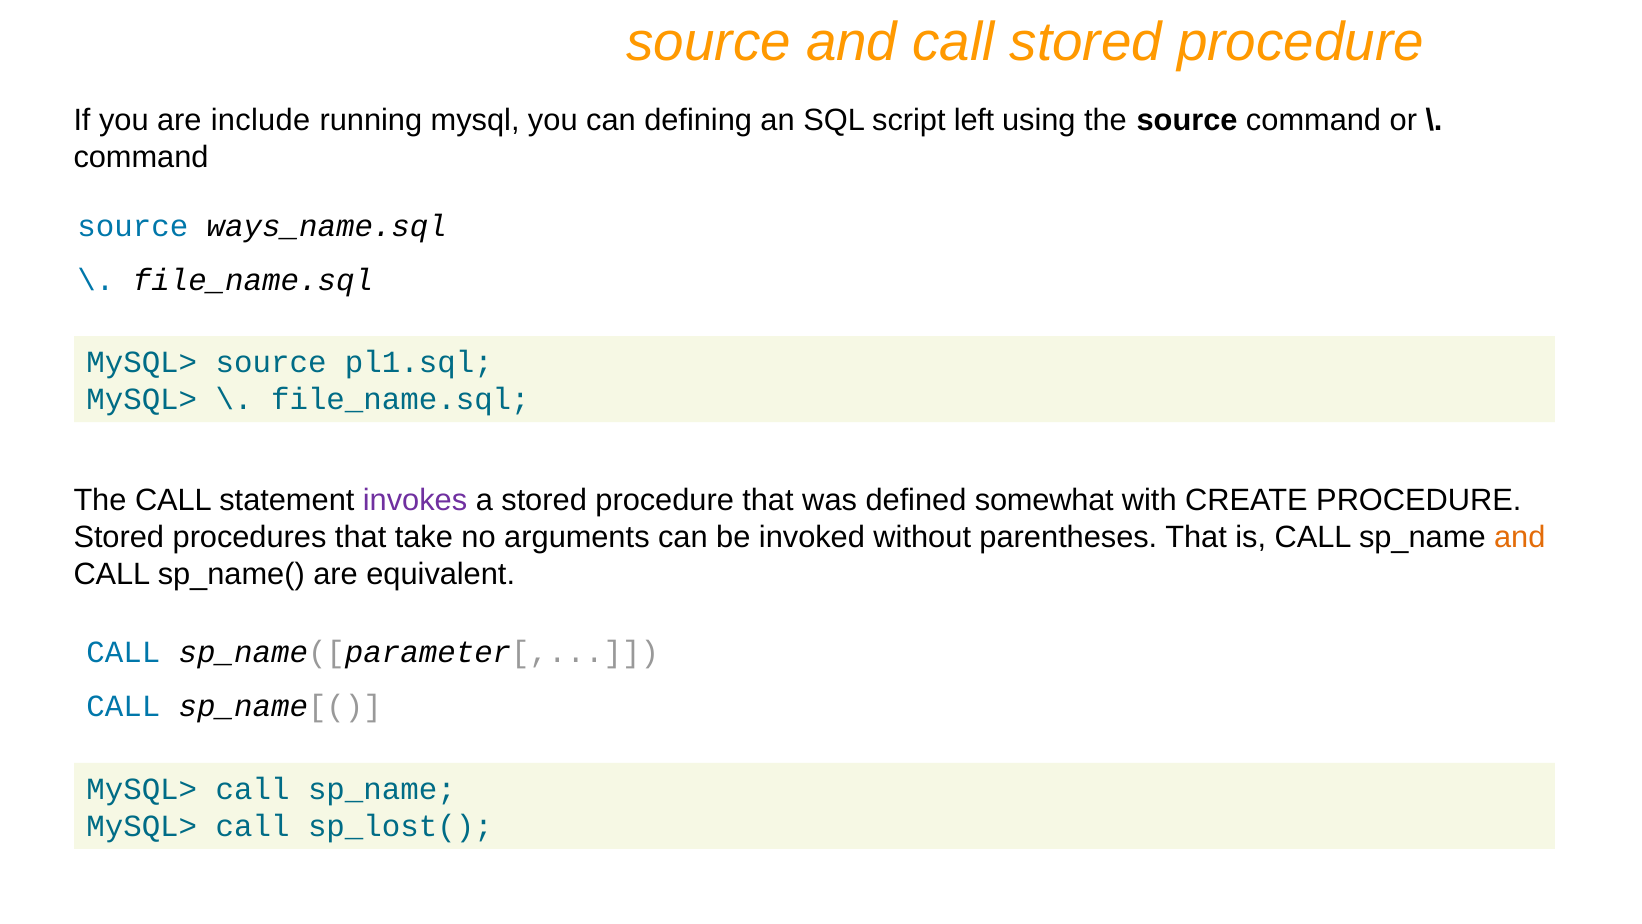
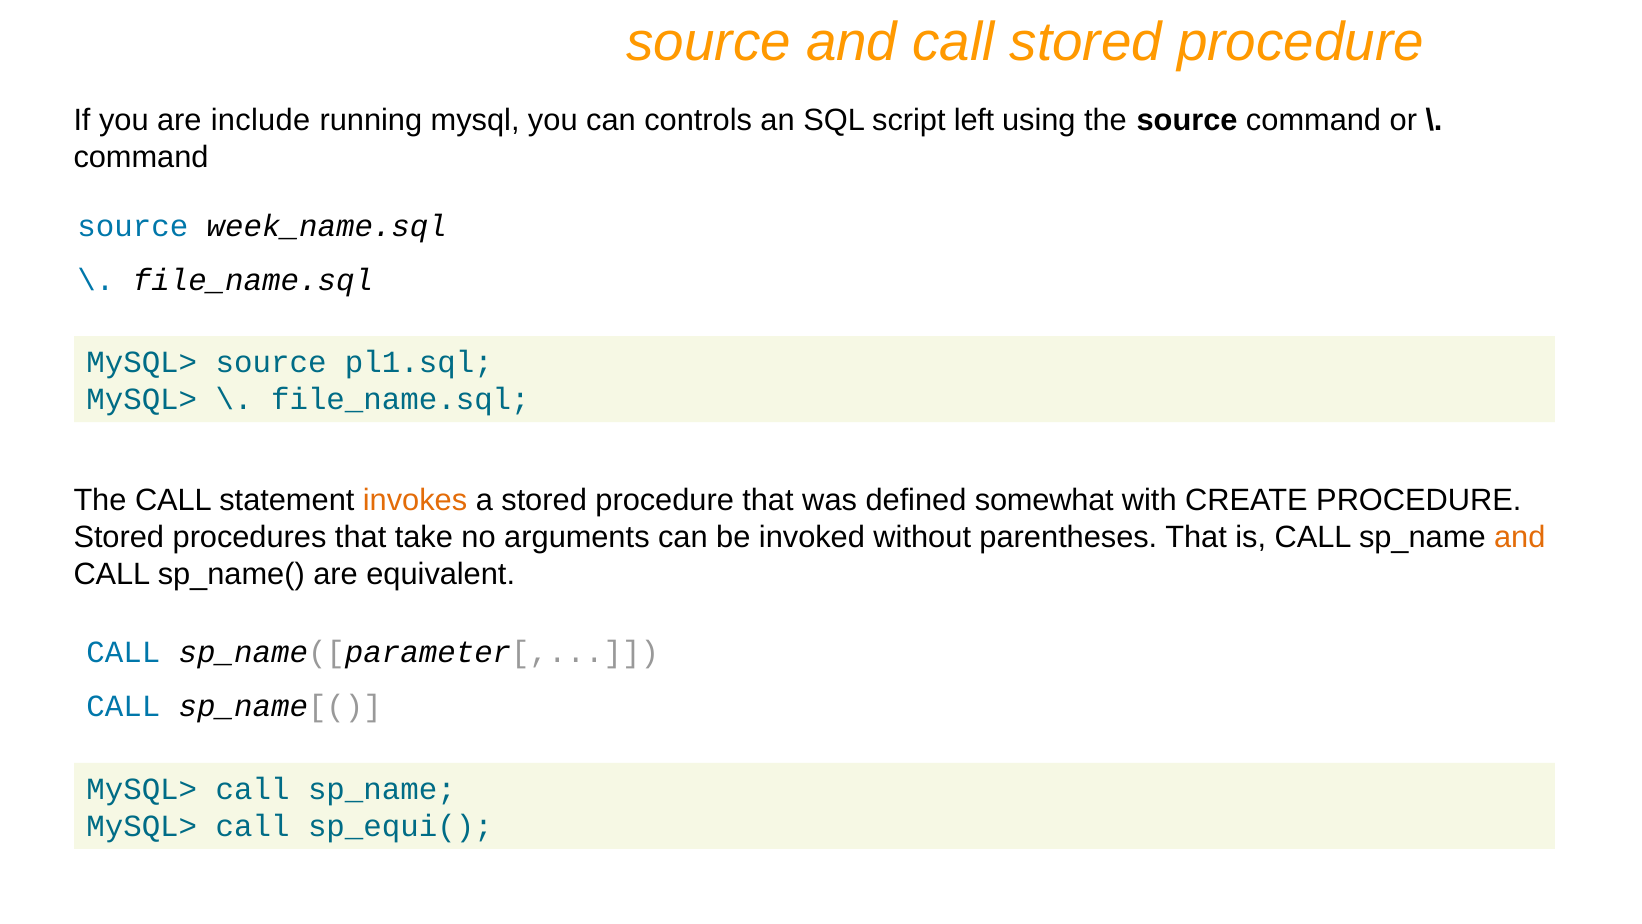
defining: defining -> controls
ways_name.sql: ways_name.sql -> week_name.sql
invokes colour: purple -> orange
sp_lost(: sp_lost( -> sp_equi(
